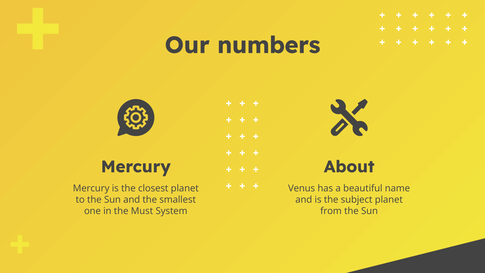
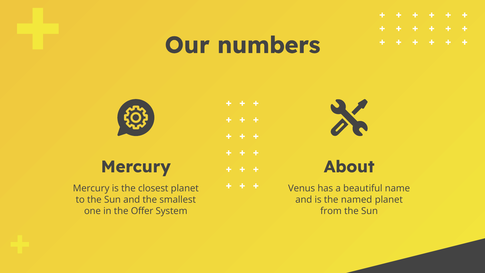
subject: subject -> named
Must: Must -> Offer
